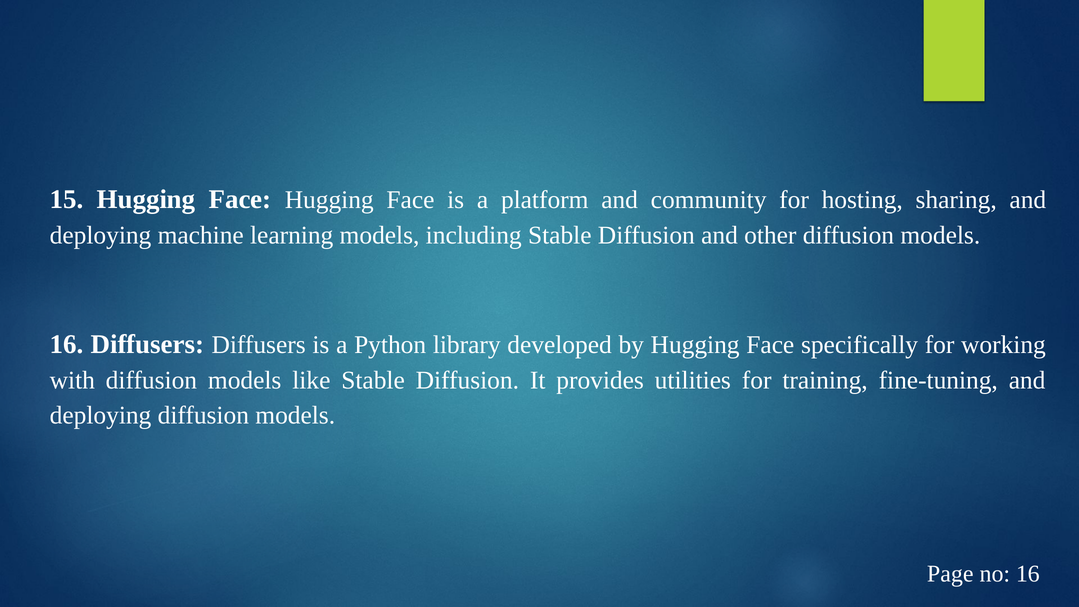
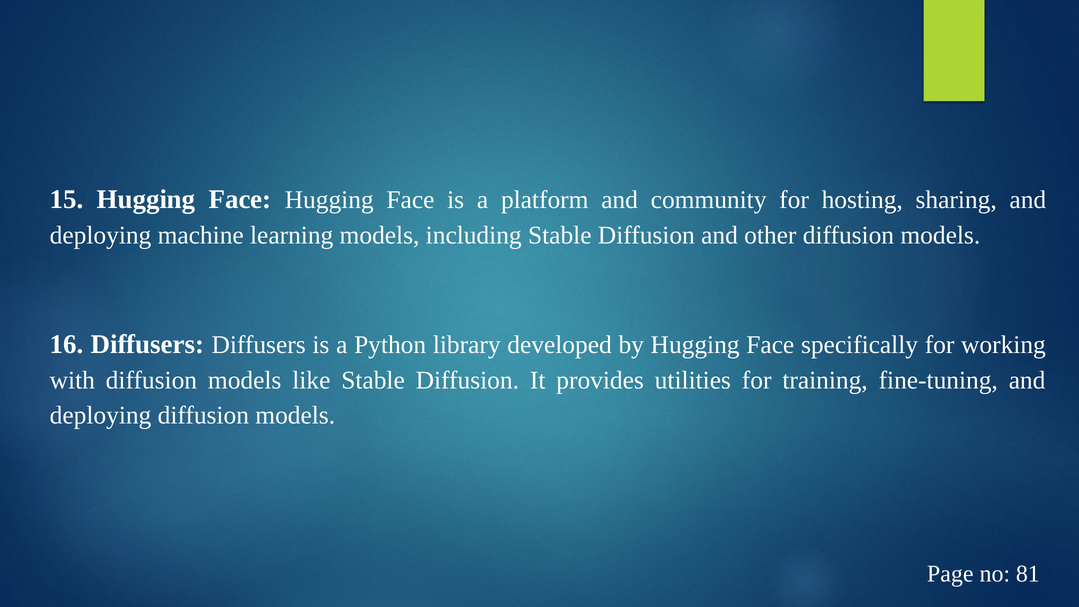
no 16: 16 -> 81
